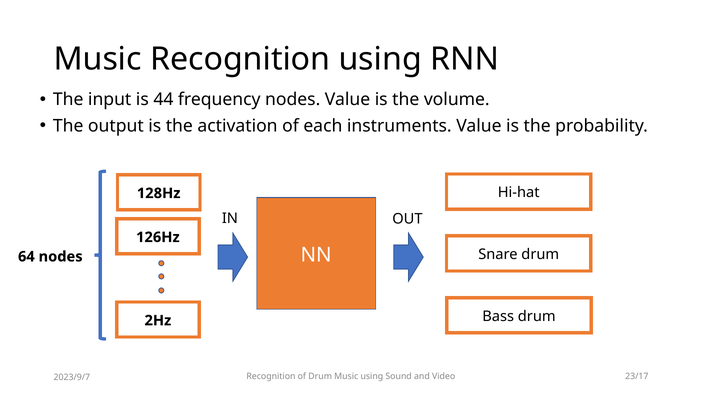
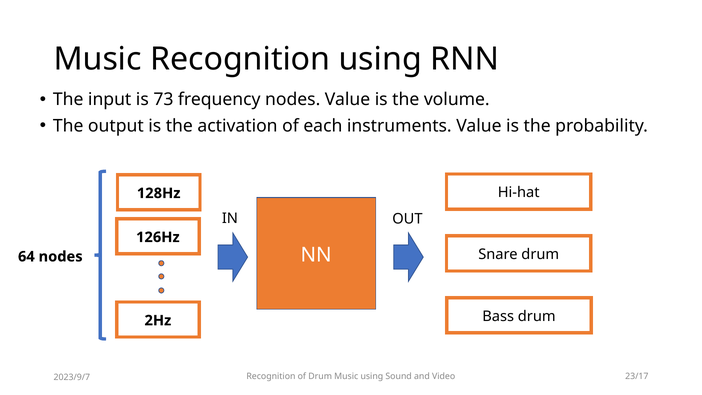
44: 44 -> 73
